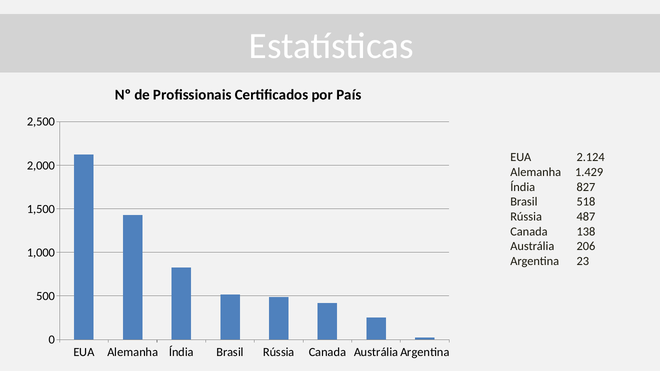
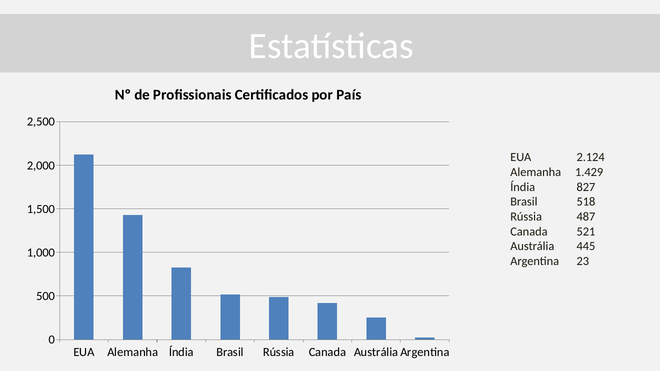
138: 138 -> 521
206: 206 -> 445
